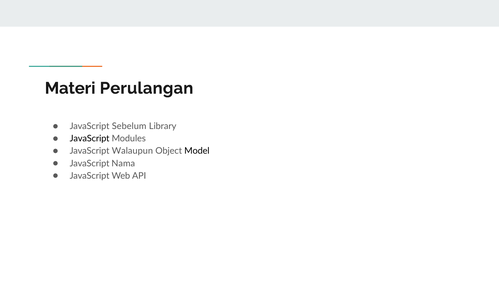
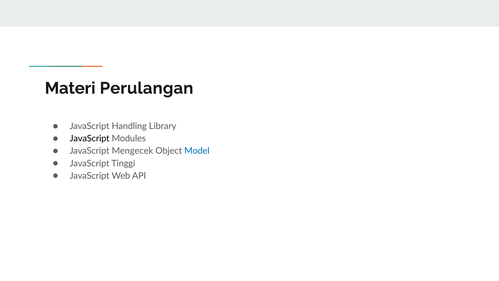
Sebelum: Sebelum -> Handling
Walaupun: Walaupun -> Mengecek
Model colour: black -> blue
Nama: Nama -> Tinggi
